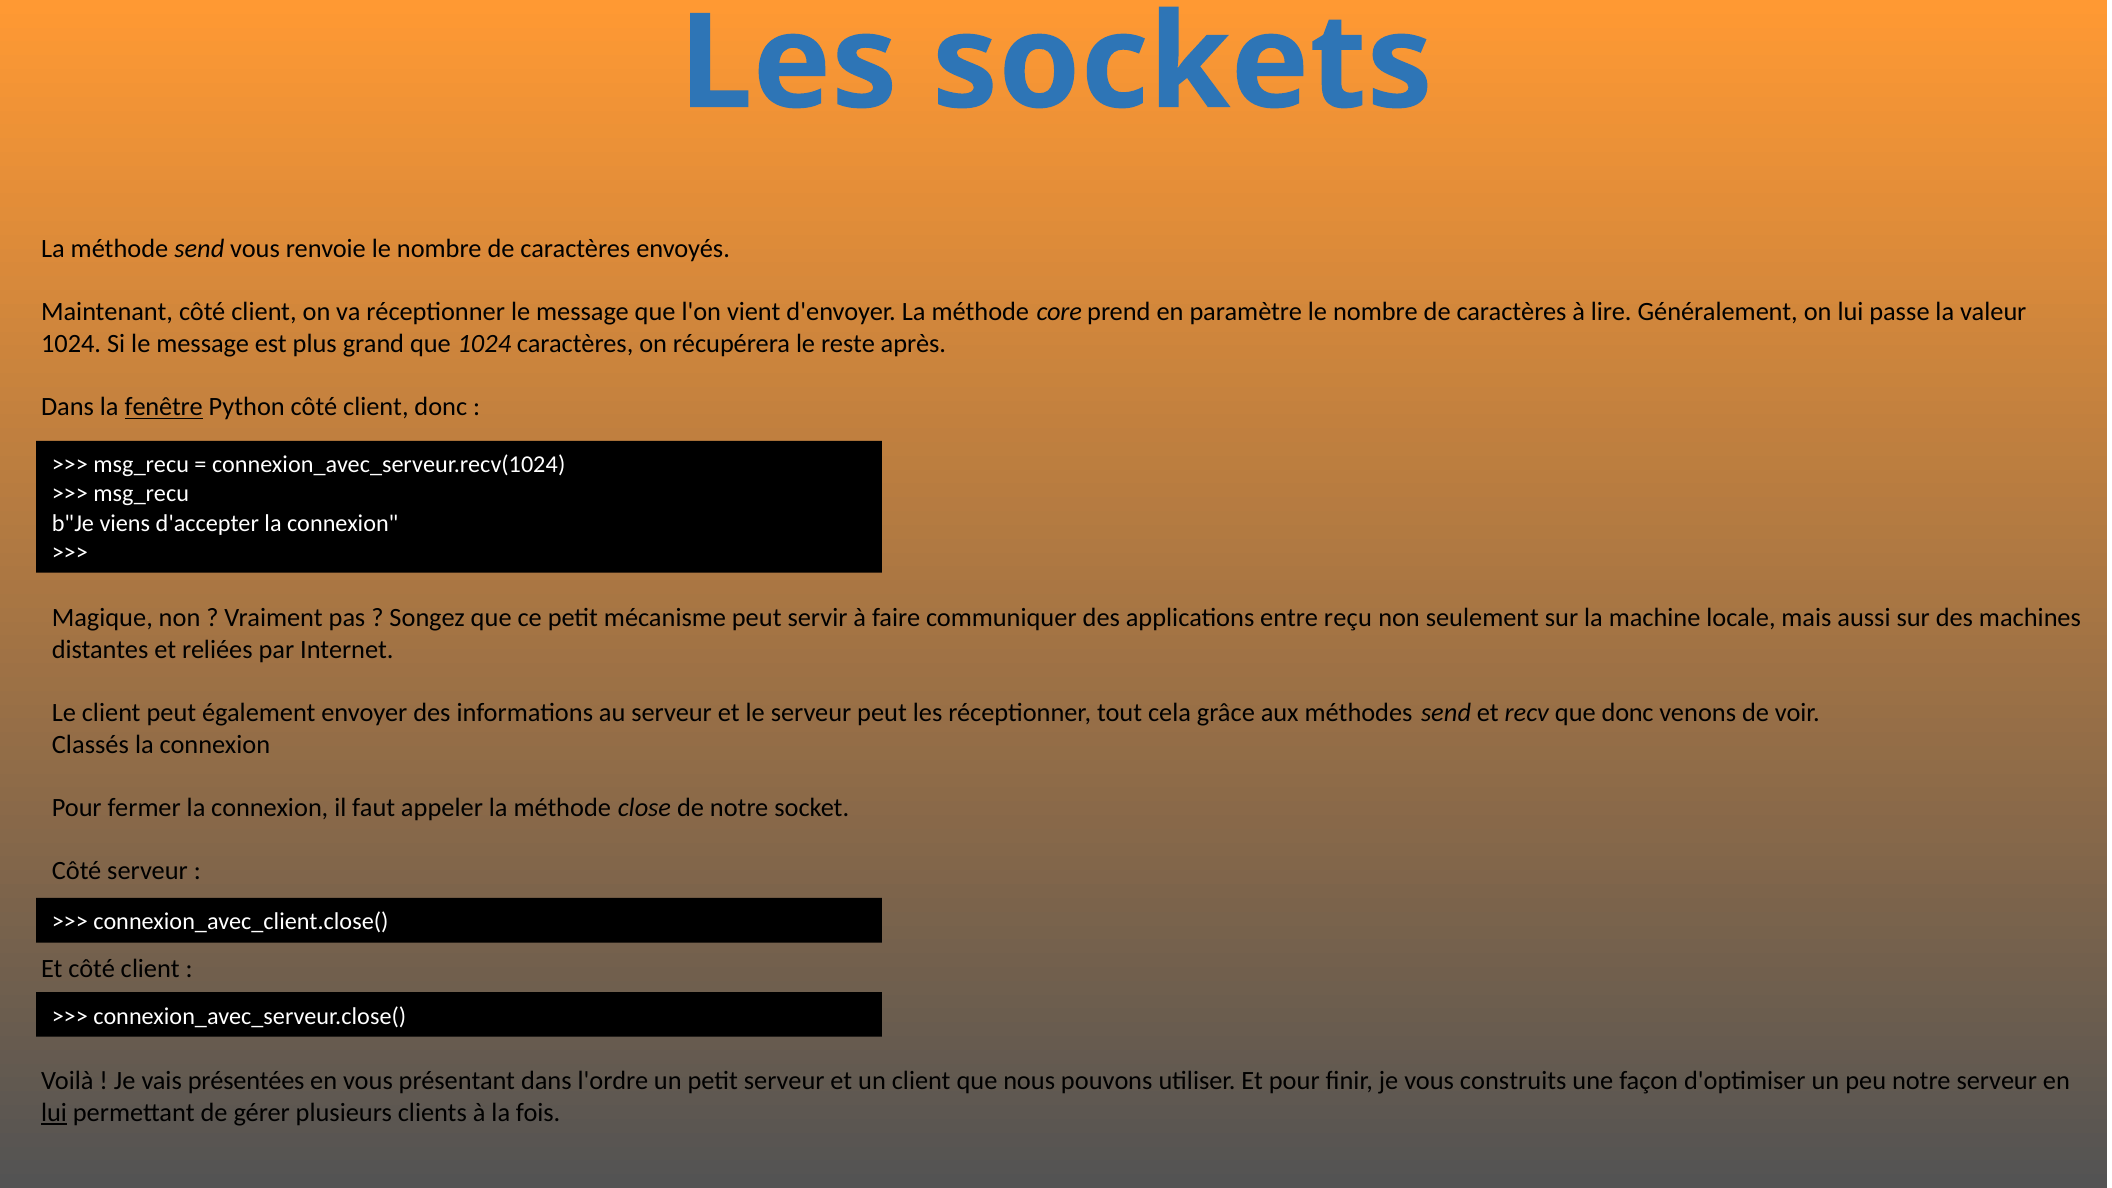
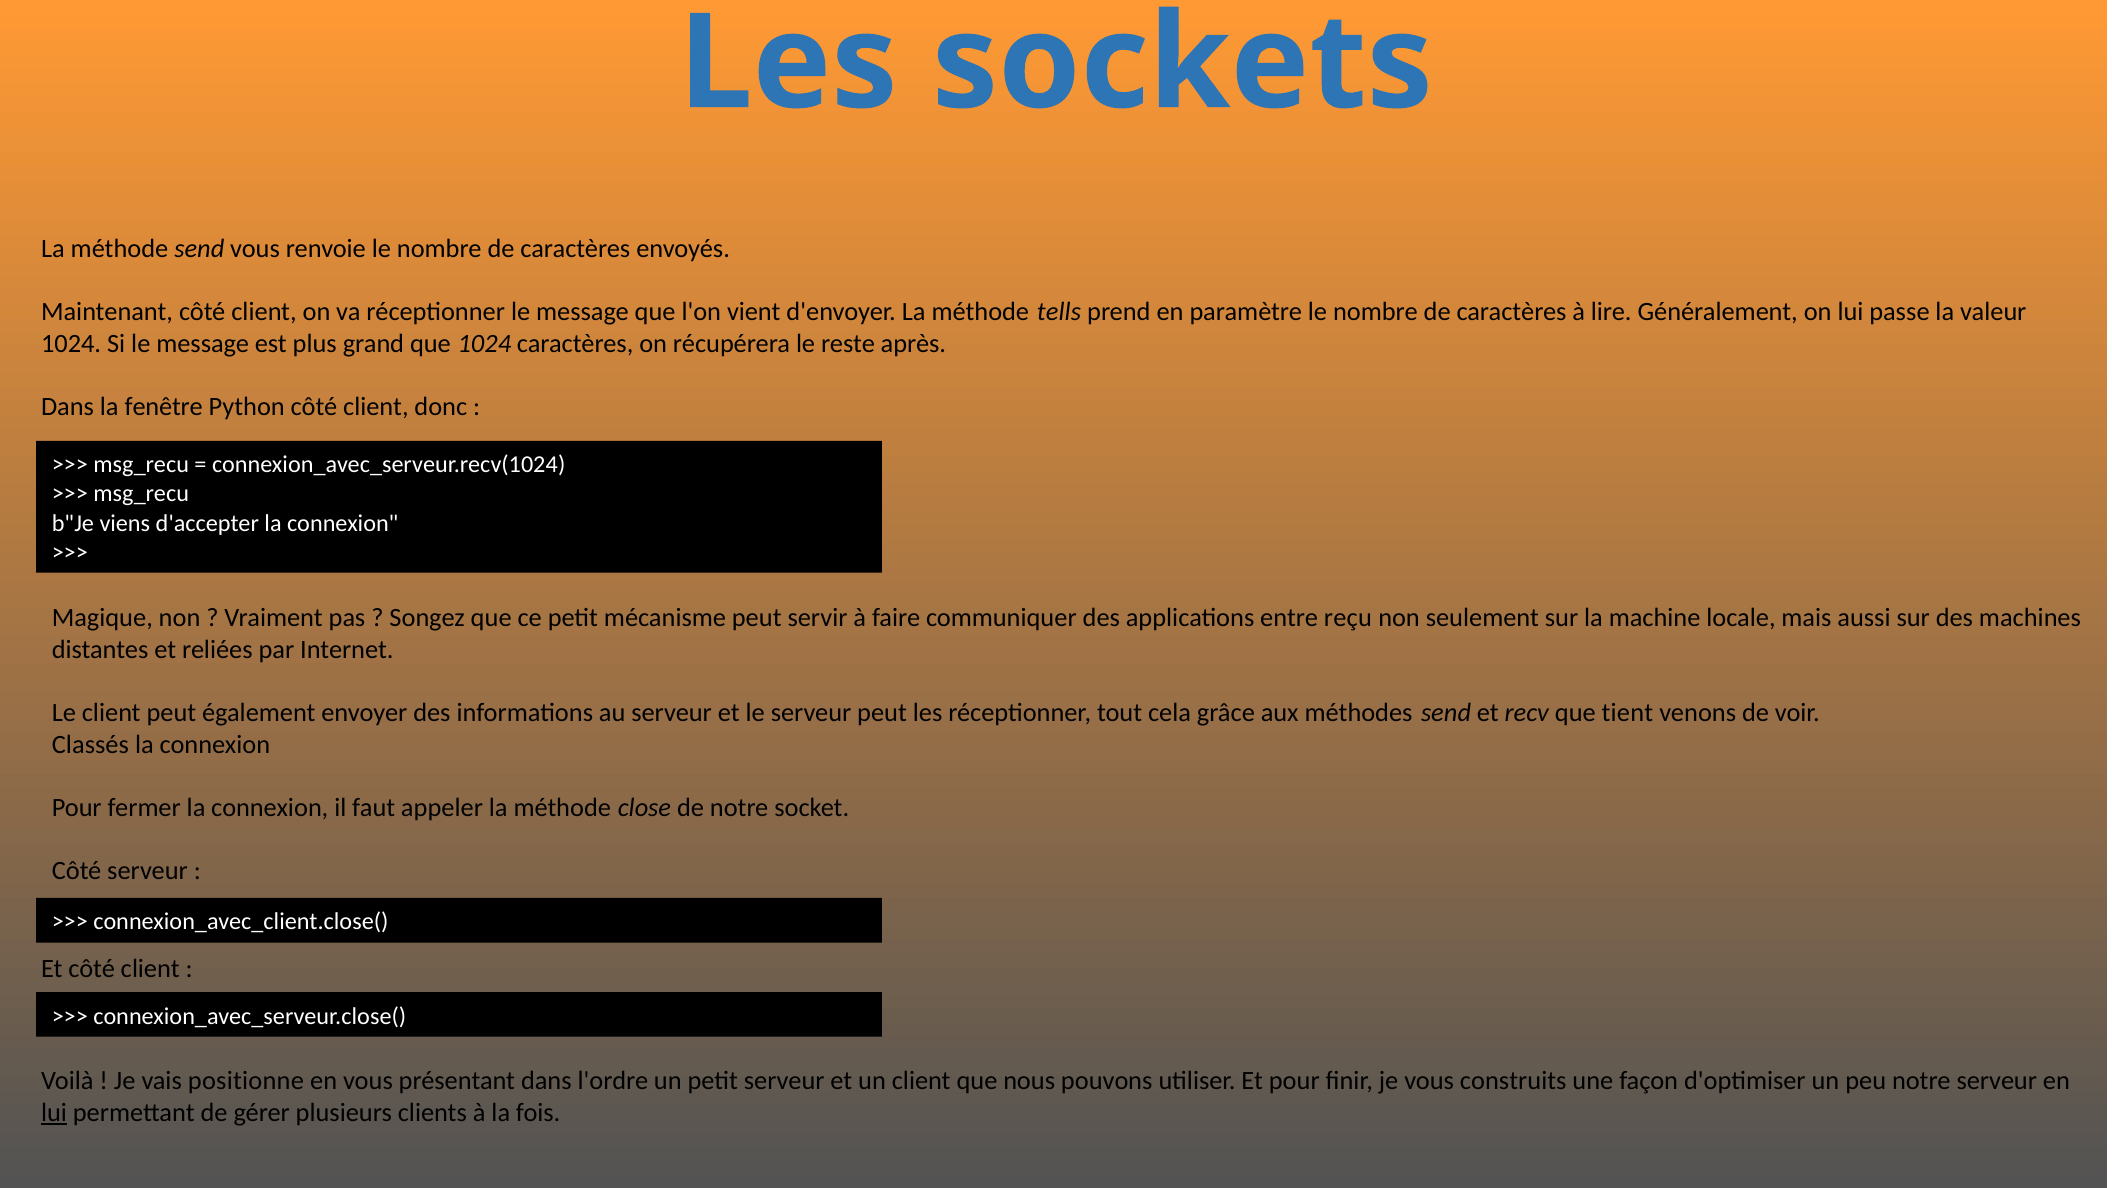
core: core -> tells
fenêtre underline: present -> none
que donc: donc -> tient
présentées: présentées -> positionne
